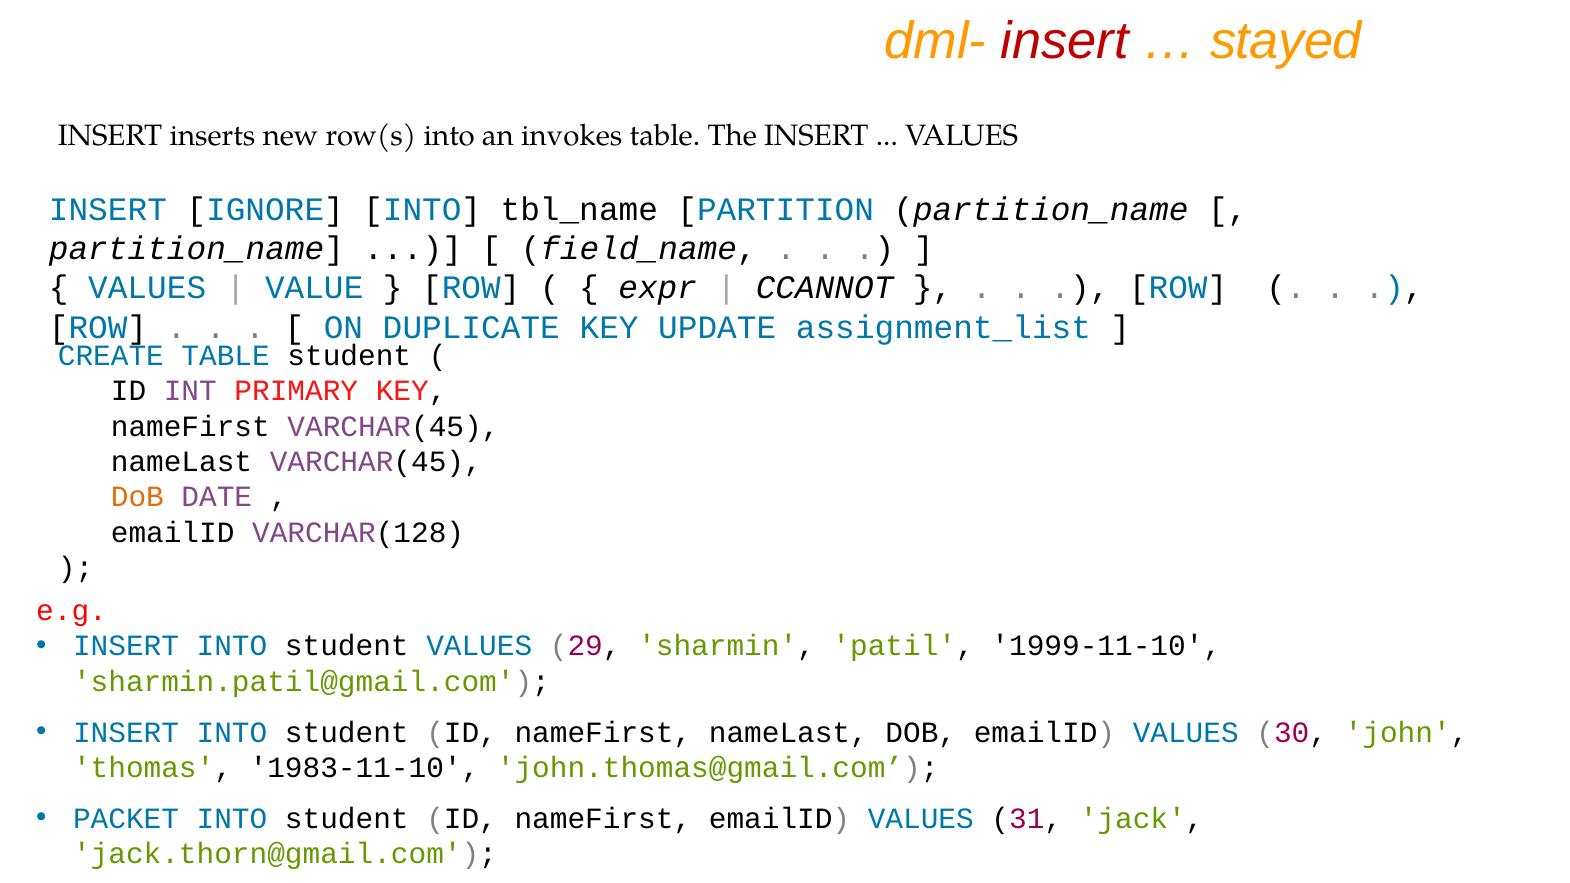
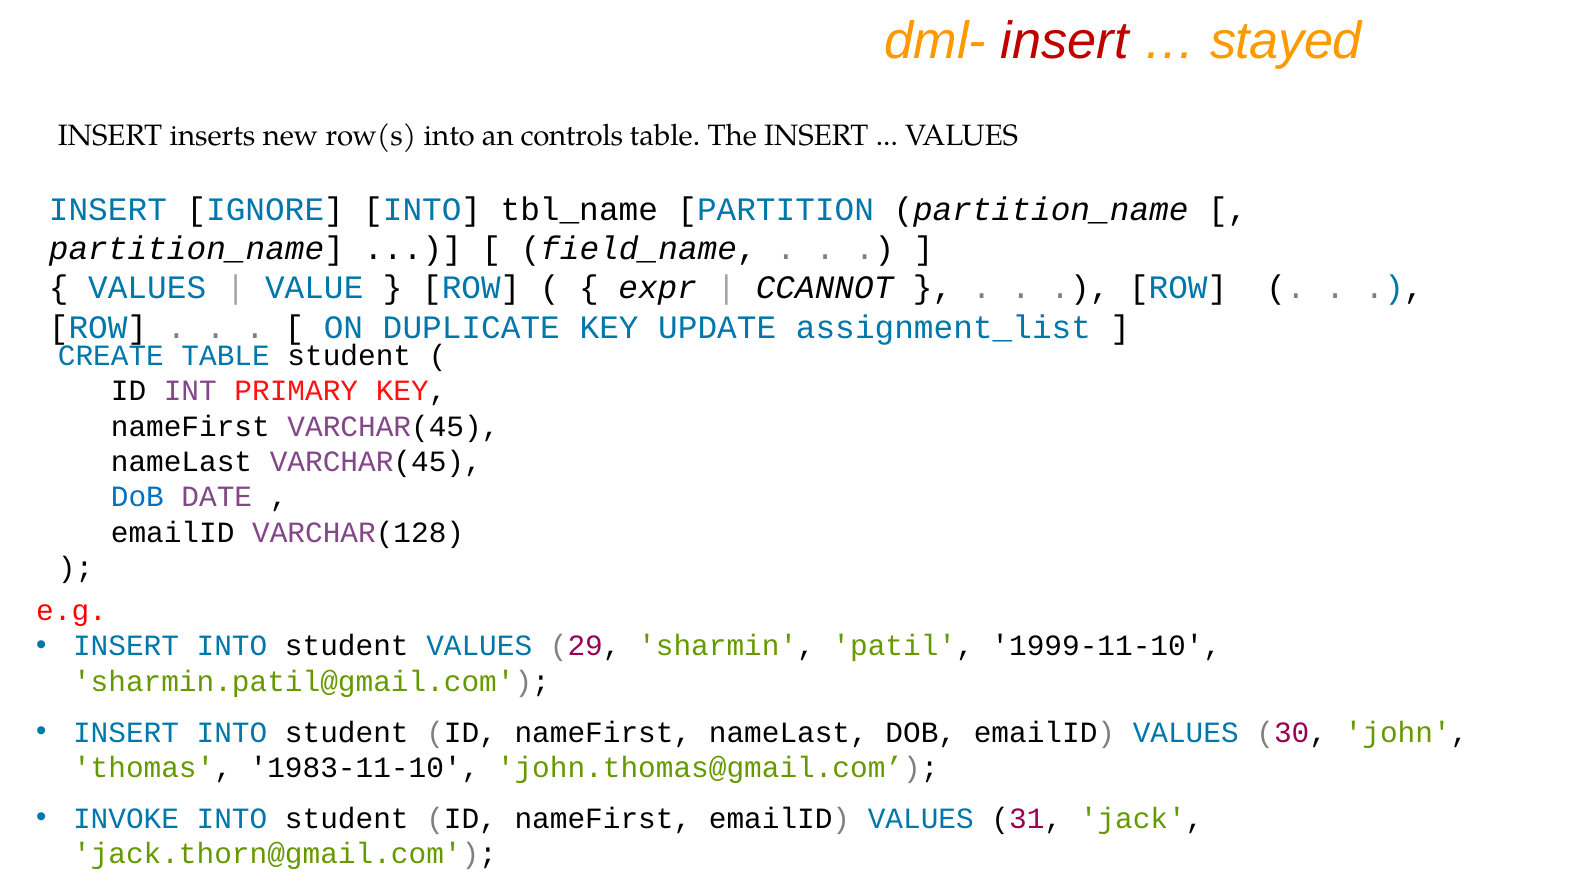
invokes: invokes -> controls
DoB at (137, 497) colour: orange -> blue
PACKET: PACKET -> INVOKE
